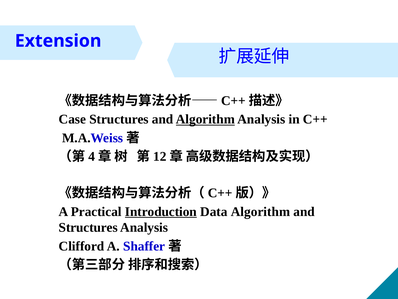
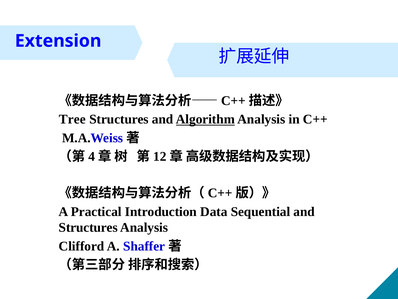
Case: Case -> Tree
Introduction underline: present -> none
Data Algorithm: Algorithm -> Sequential
